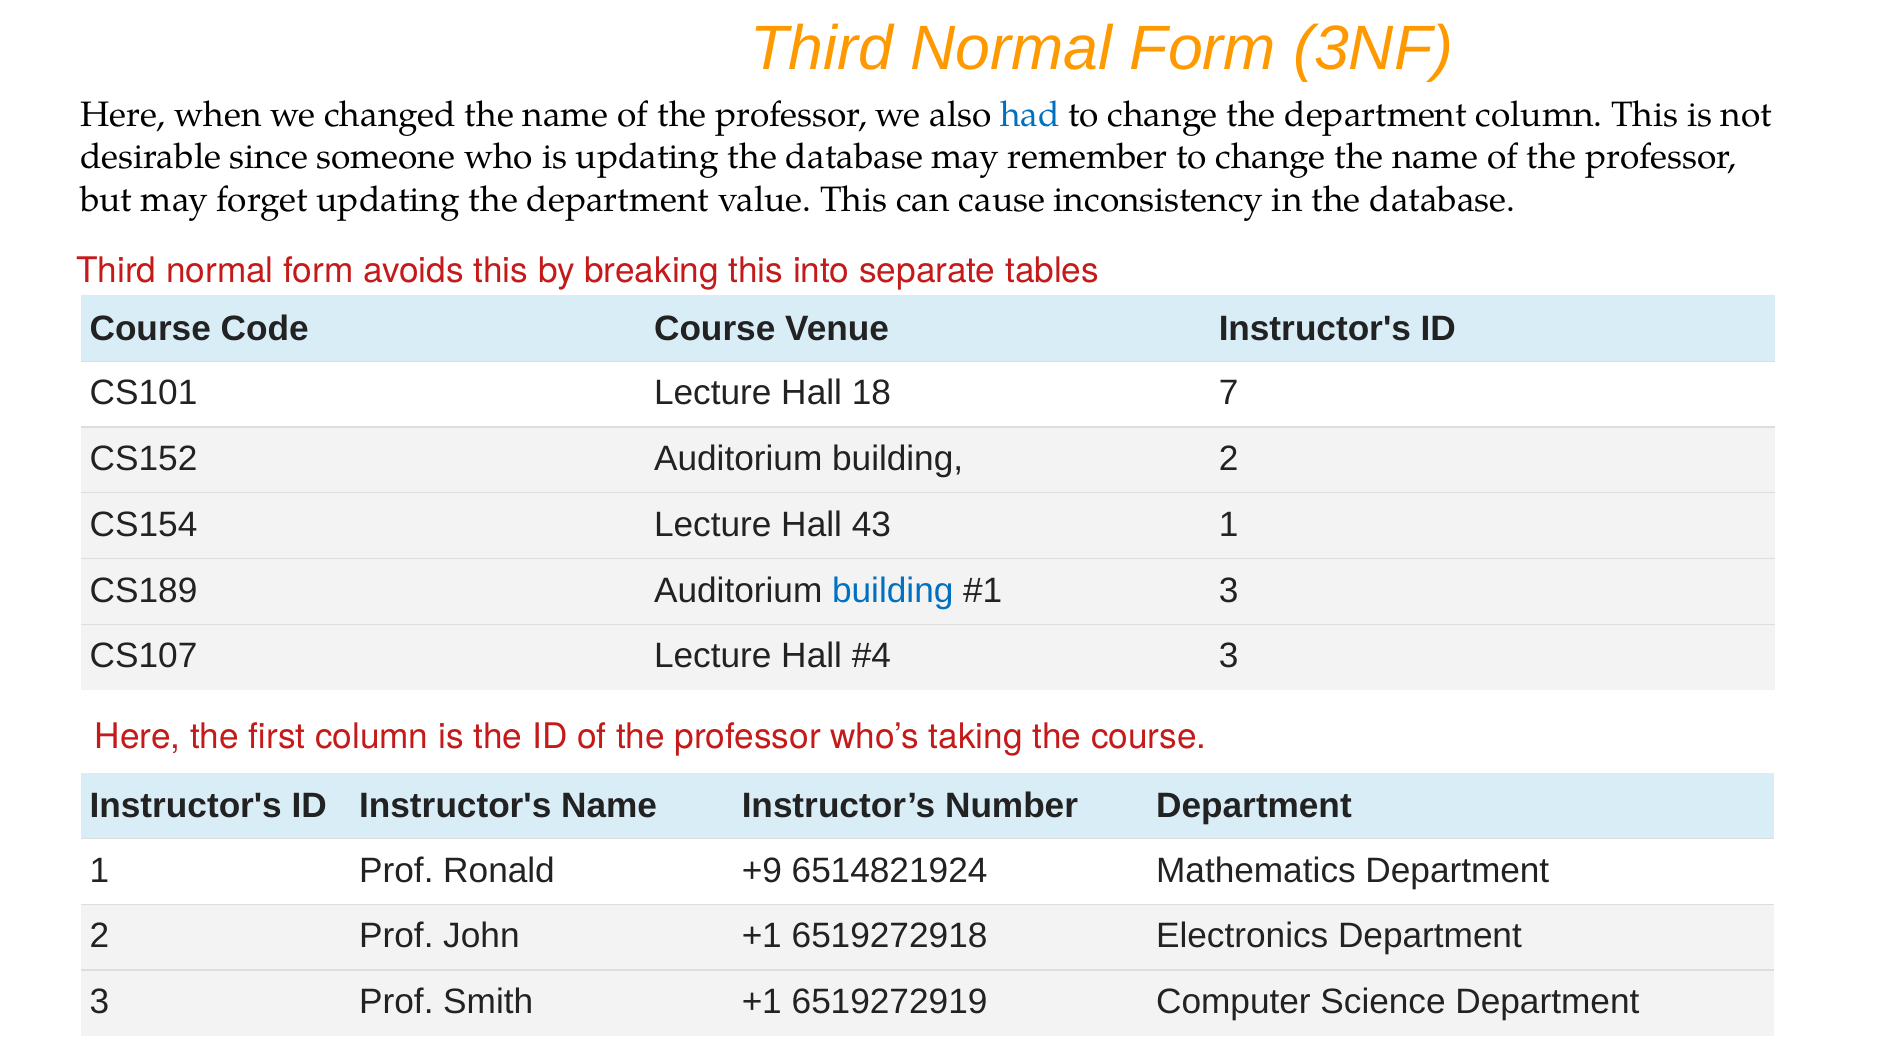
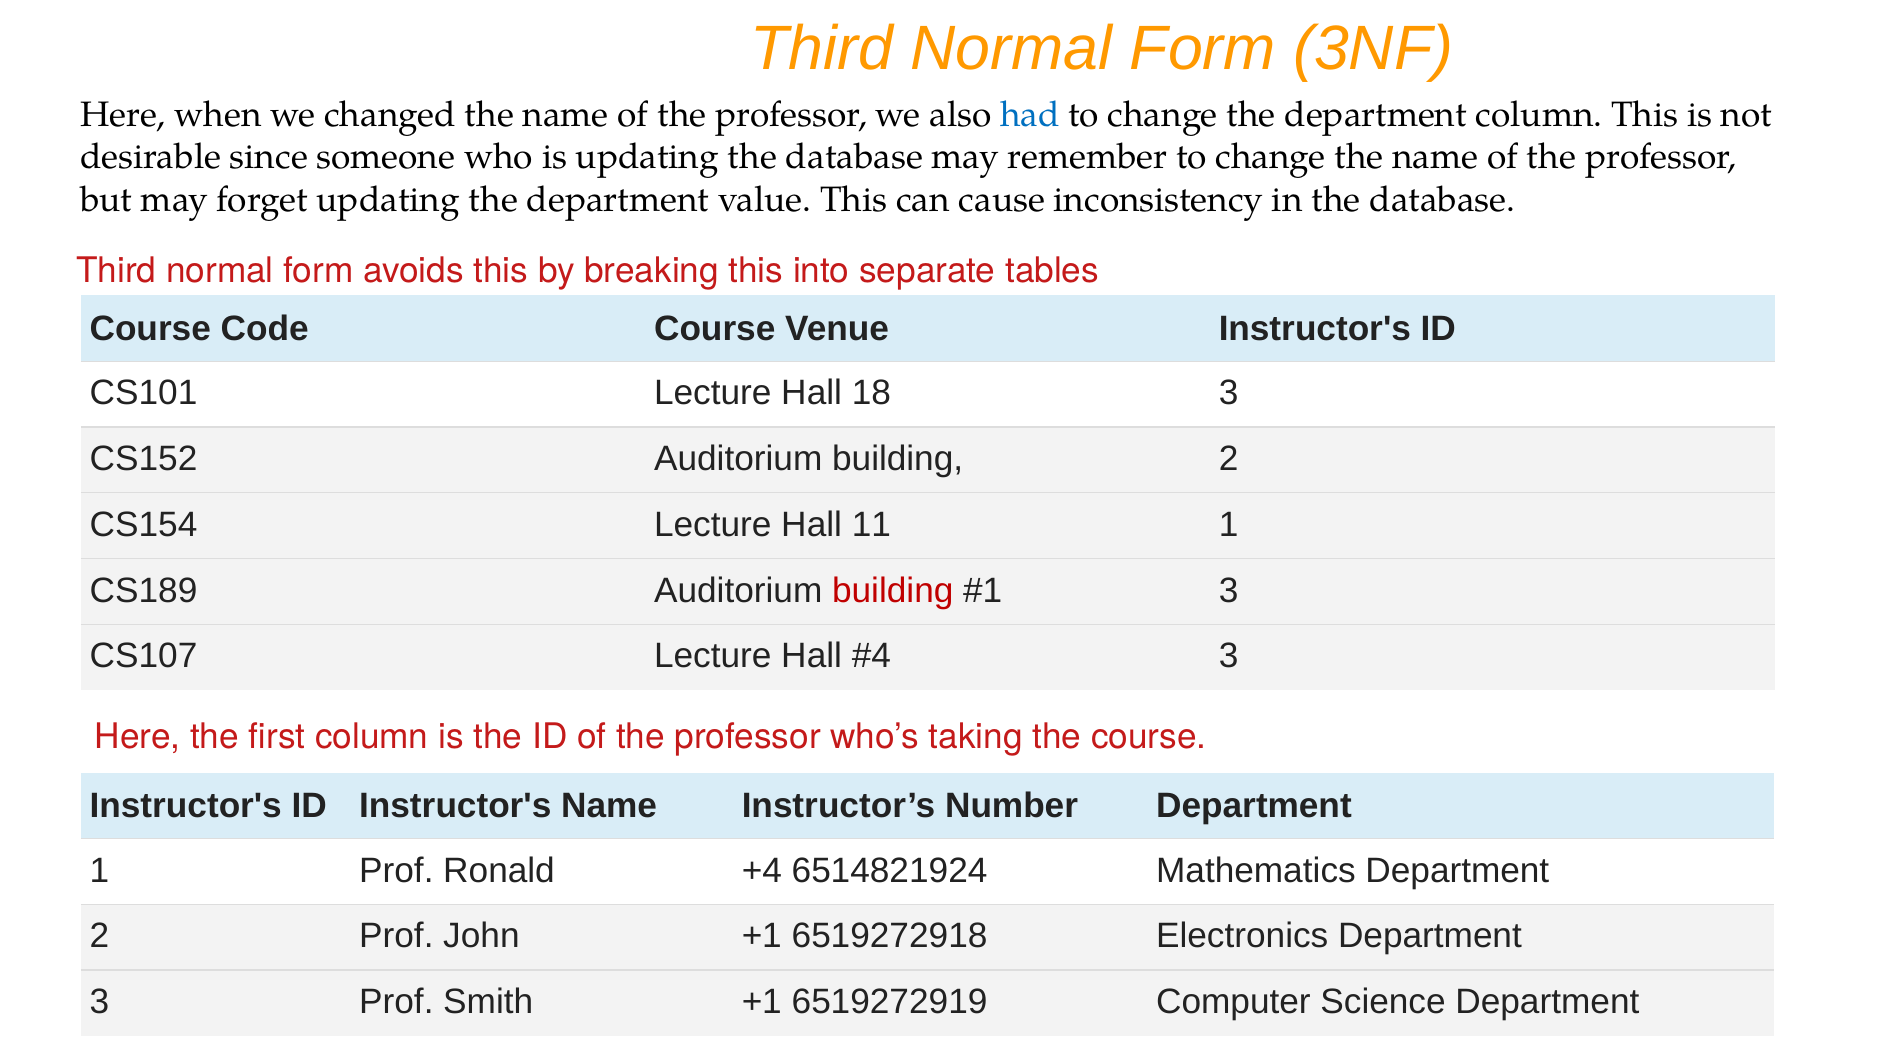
18 7: 7 -> 3
43: 43 -> 11
building at (893, 590) colour: blue -> red
+9: +9 -> +4
